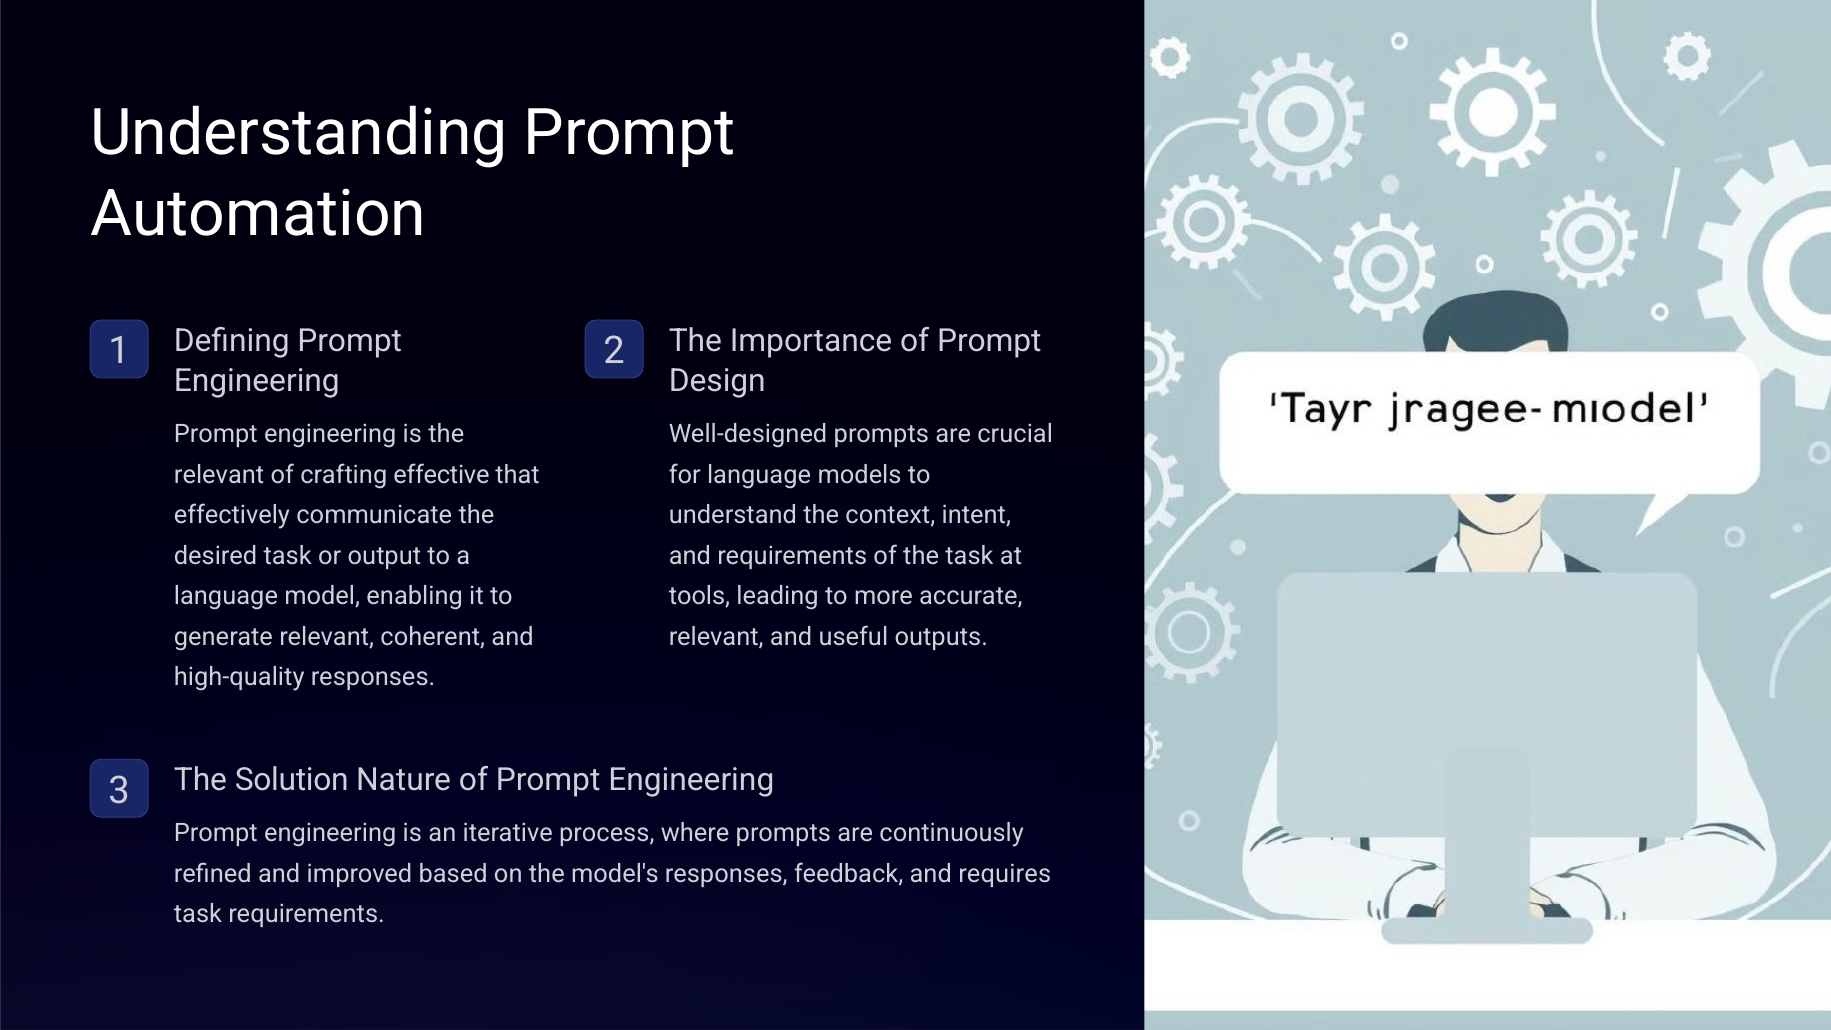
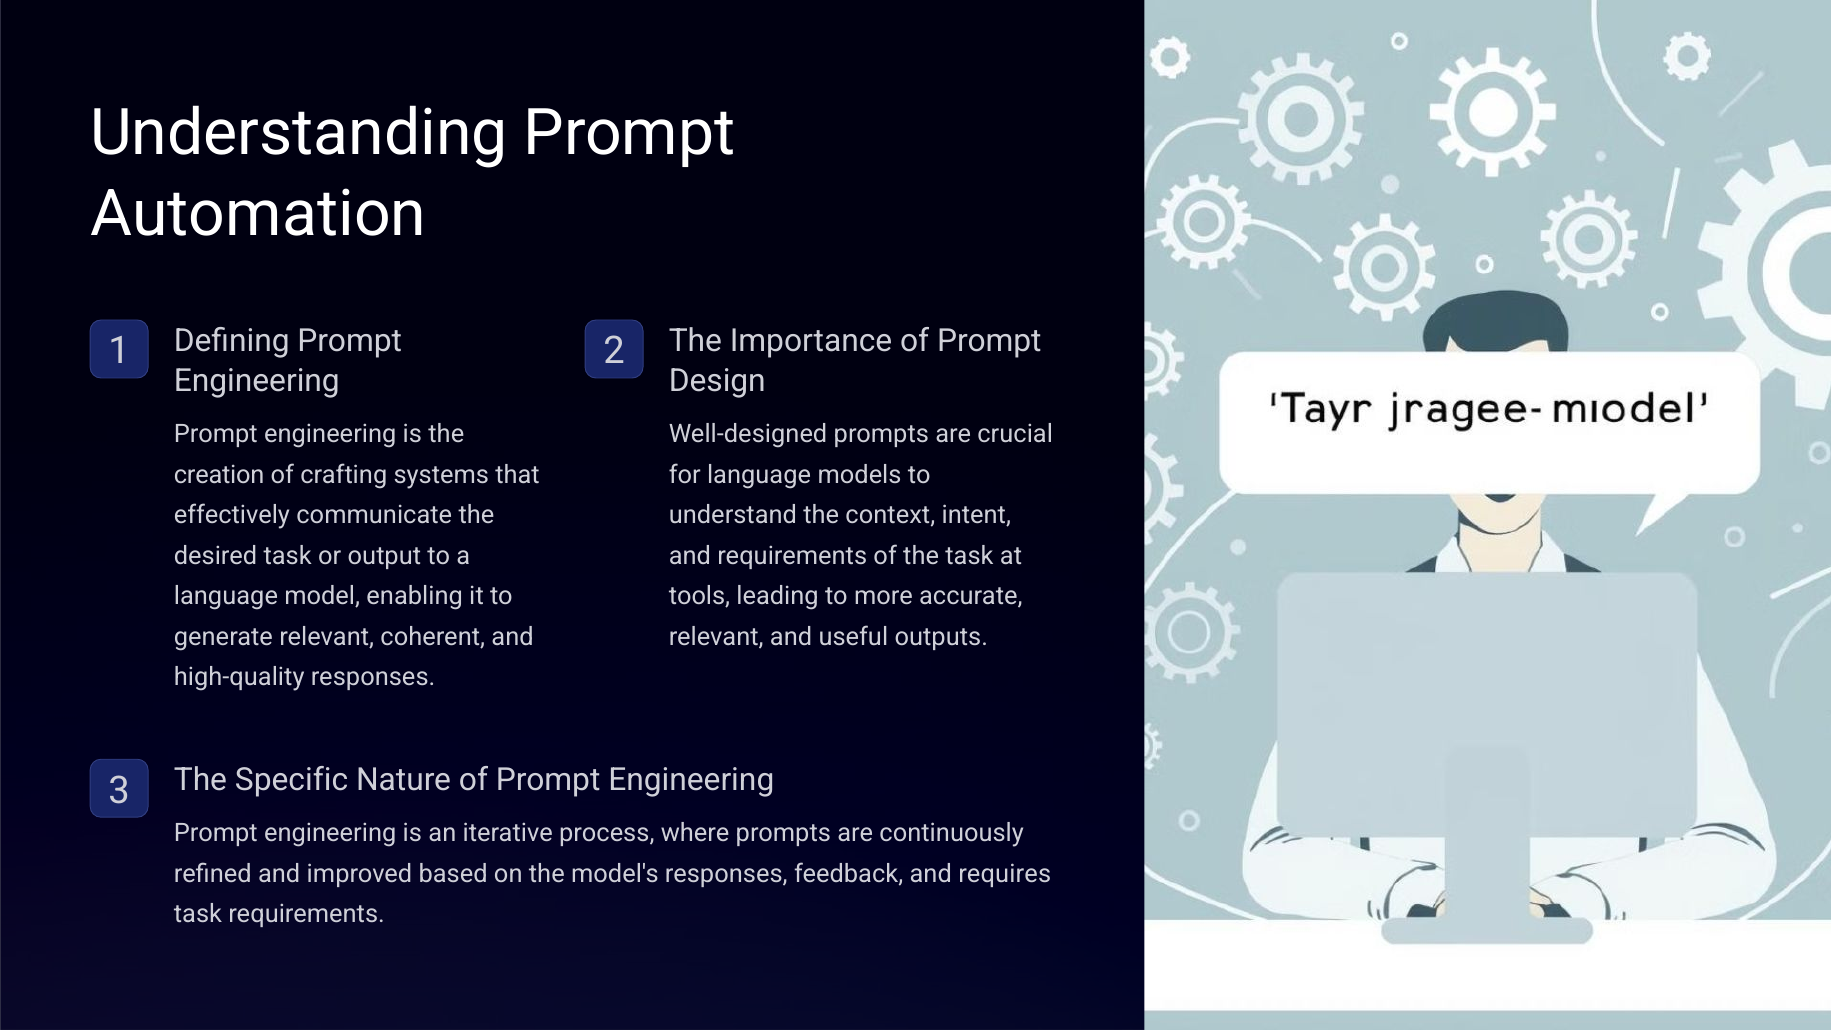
relevant at (219, 475): relevant -> creation
effective: effective -> systems
Solution: Solution -> Specific
